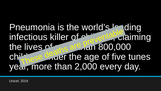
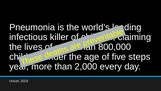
tunes: tunes -> steps
